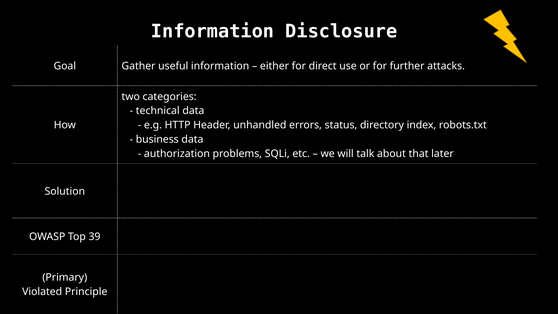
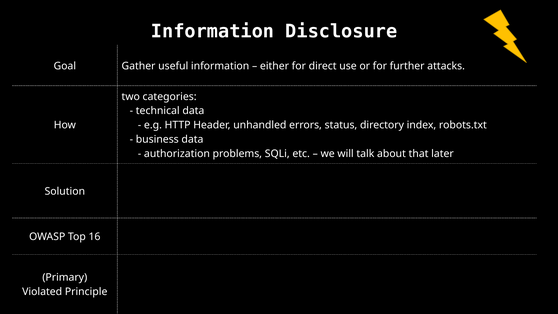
39: 39 -> 16
